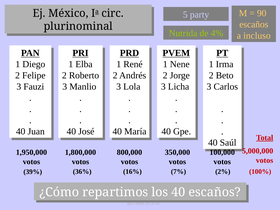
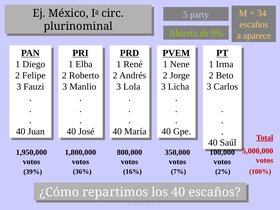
90: 90 -> 34
Nutrida: Nutrida -> Abierta
4%: 4% -> 9%
incluso: incluso -> aparece
